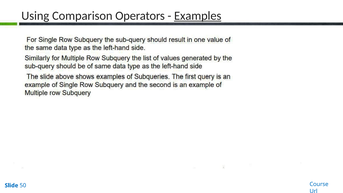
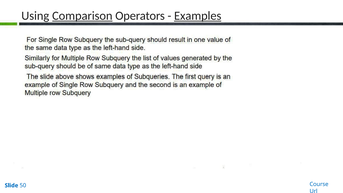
Comparison underline: none -> present
